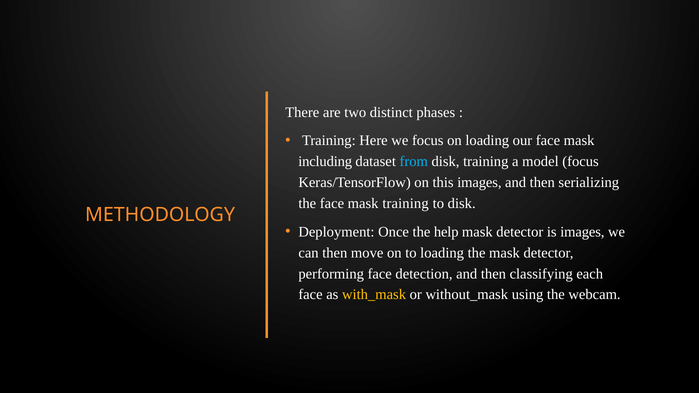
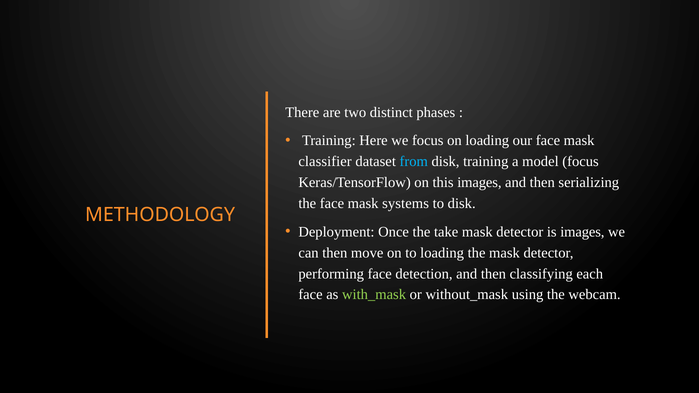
including: including -> classifier
mask training: training -> systems
help: help -> take
with_mask colour: yellow -> light green
